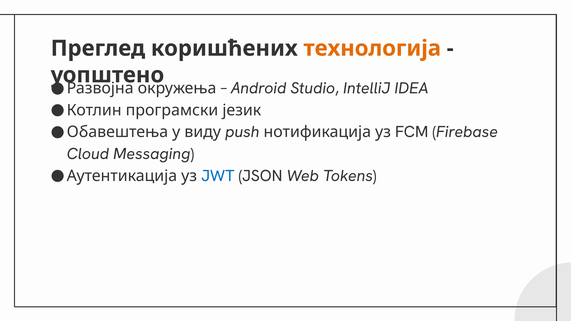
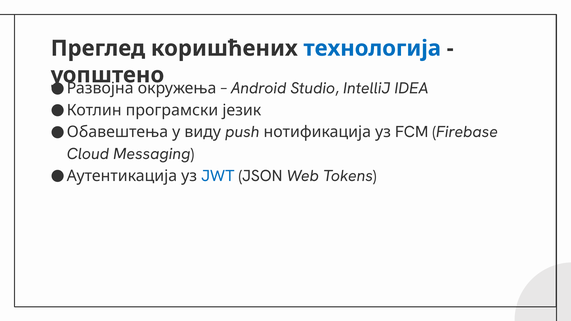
технологија colour: orange -> blue
